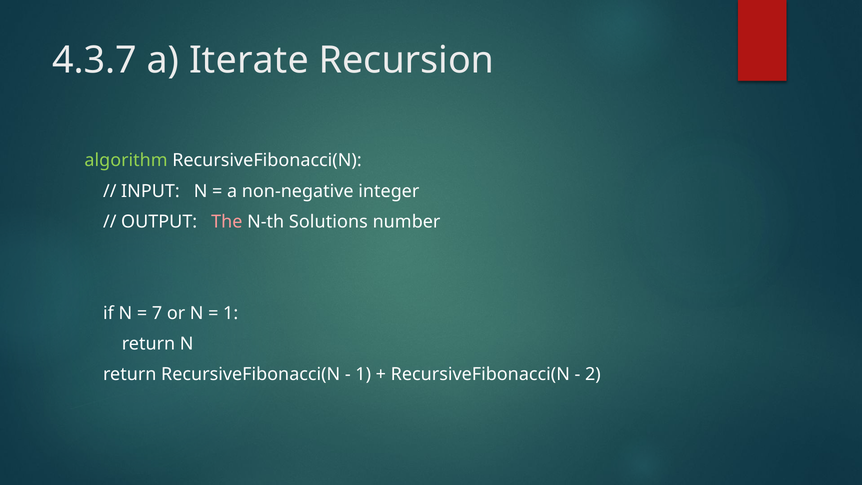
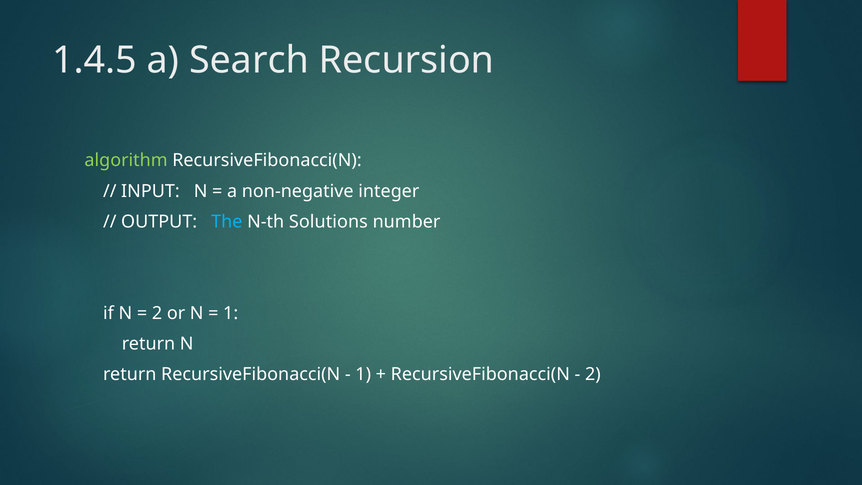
4.3.7: 4.3.7 -> 1.4.5
Iterate: Iterate -> Search
The colour: pink -> light blue
7 at (157, 313): 7 -> 2
